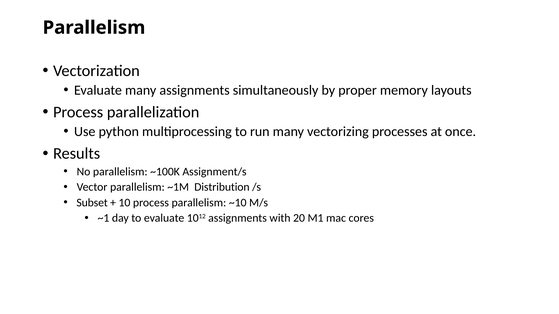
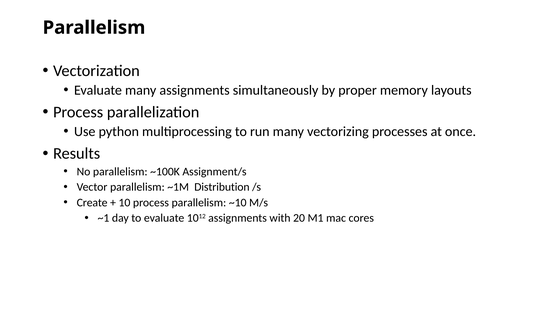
Subset: Subset -> Create
